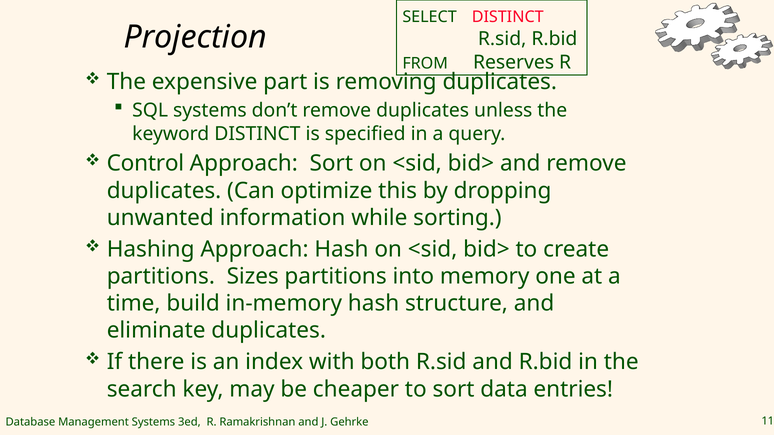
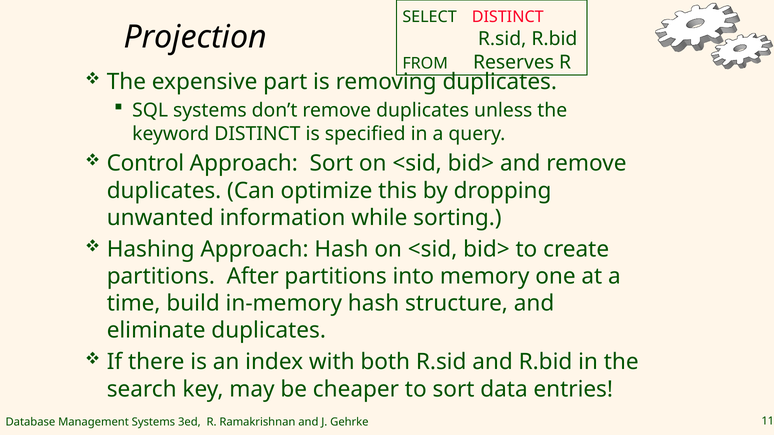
Sizes: Sizes -> After
